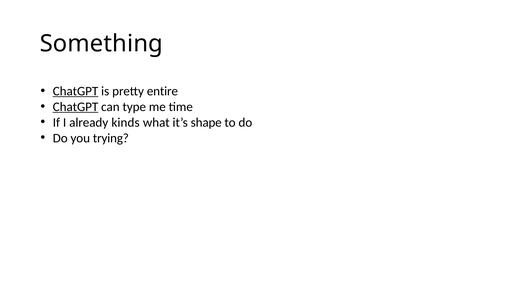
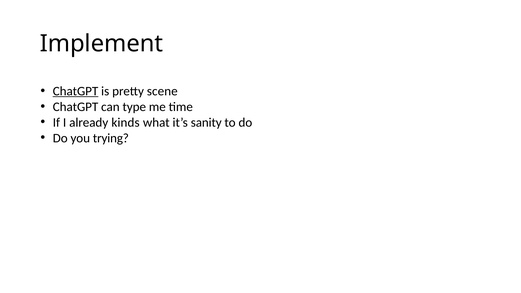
Something: Something -> Implement
entire: entire -> scene
ChatGPT at (76, 107) underline: present -> none
shape: shape -> sanity
